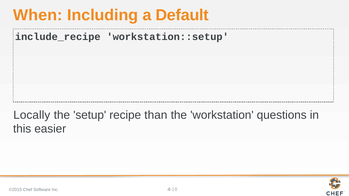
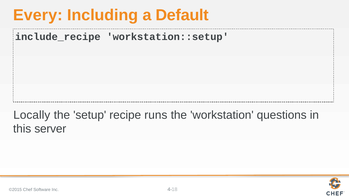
When: When -> Every
than: than -> runs
easier: easier -> server
